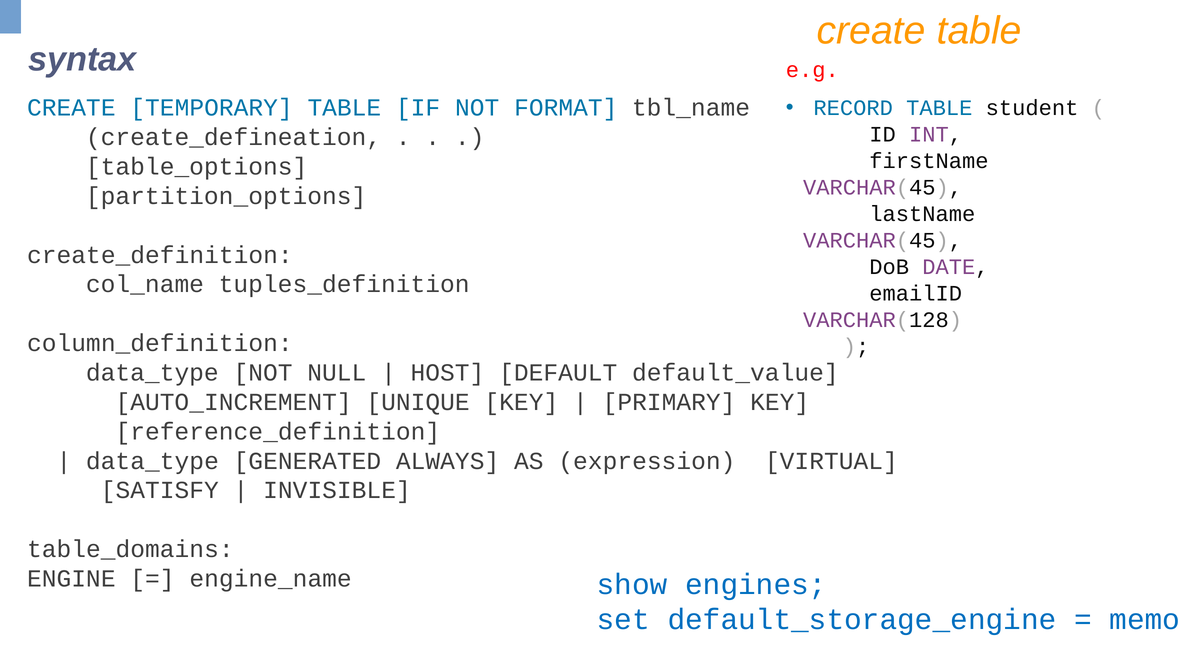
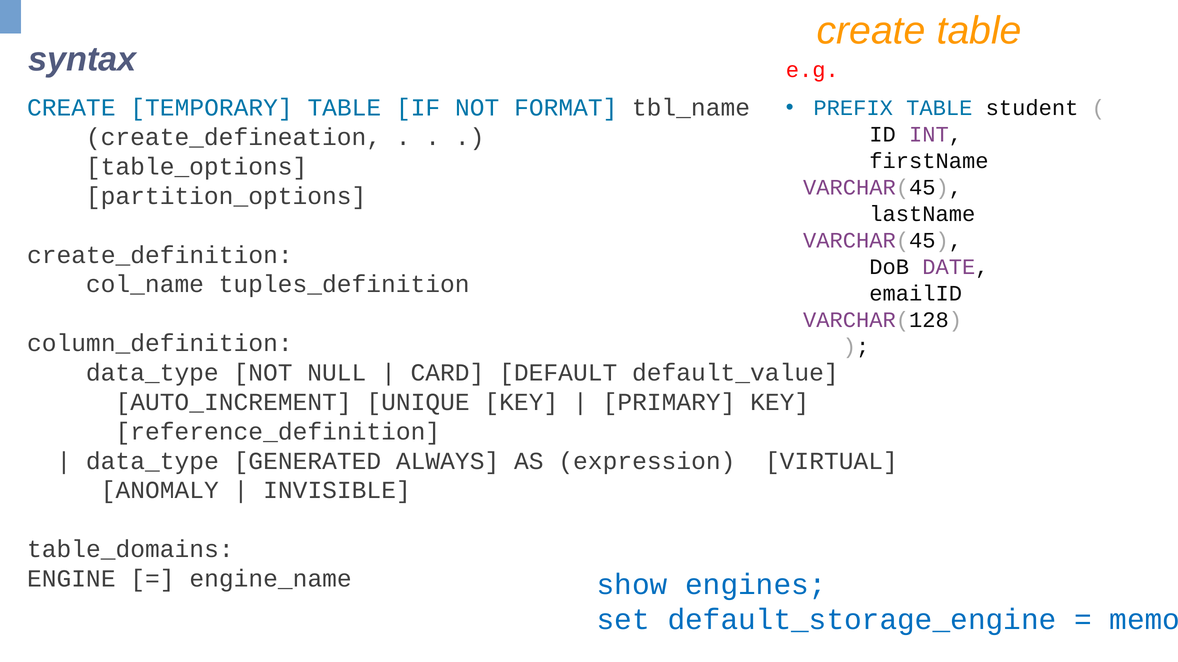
RECORD: RECORD -> PREFIX
HOST: HOST -> CARD
SATISFY: SATISFY -> ANOMALY
